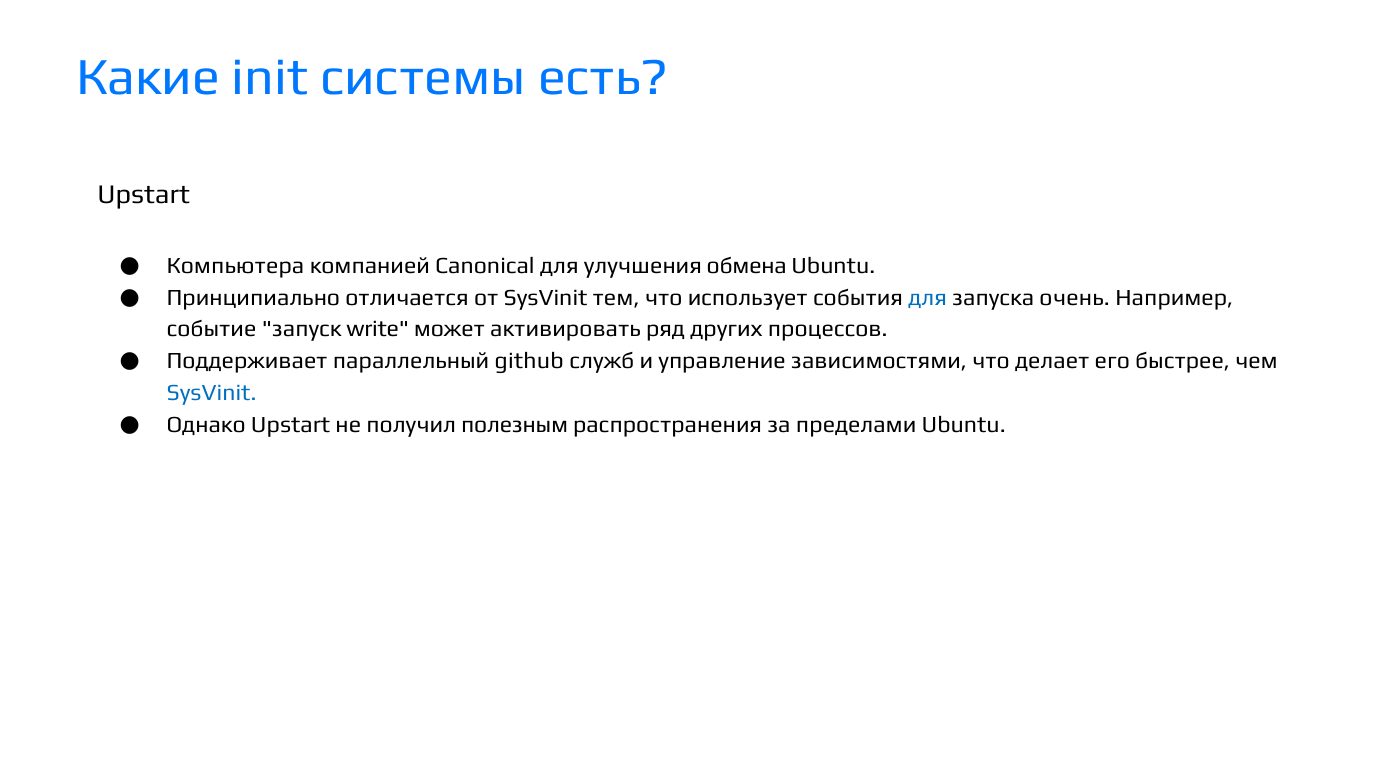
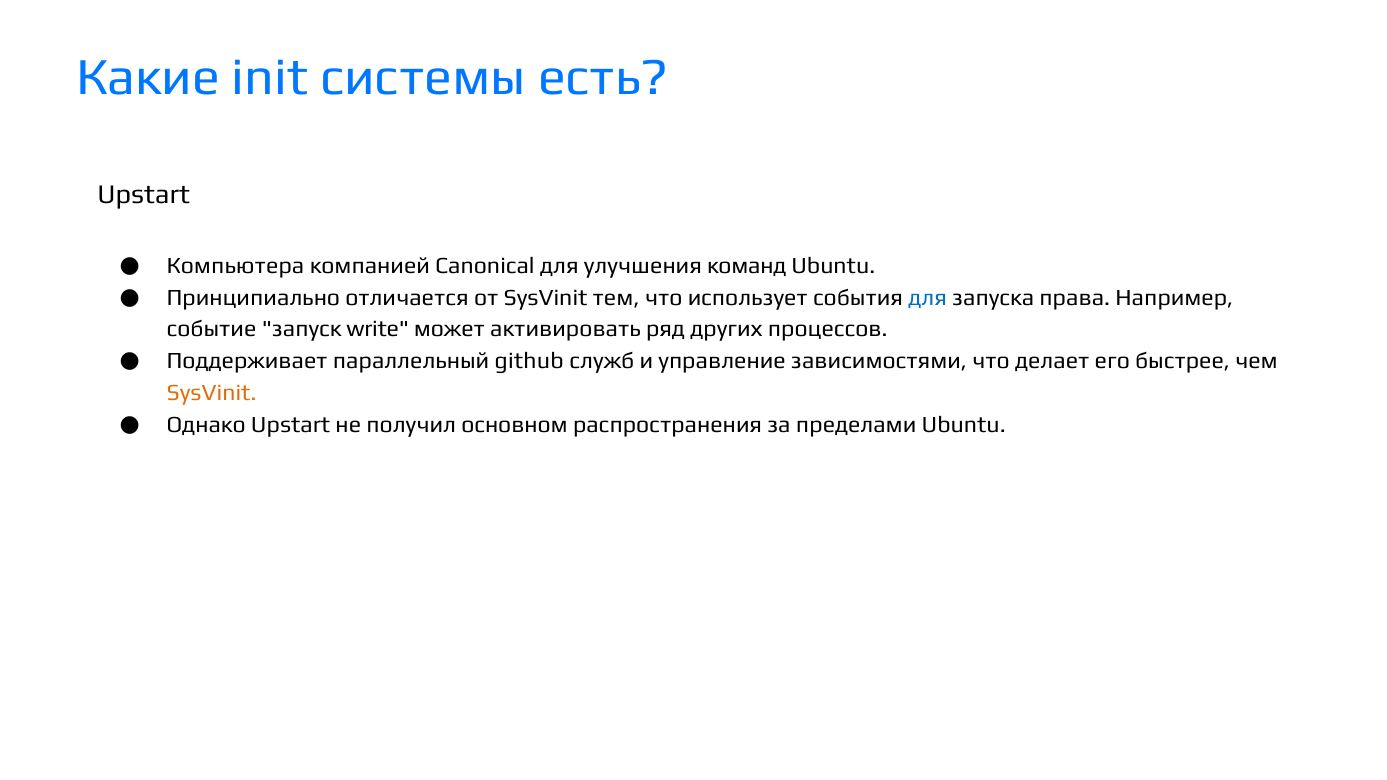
обмена: обмена -> команд
очень: очень -> права
SysVinit at (212, 393) colour: blue -> orange
полезным: полезным -> основном
